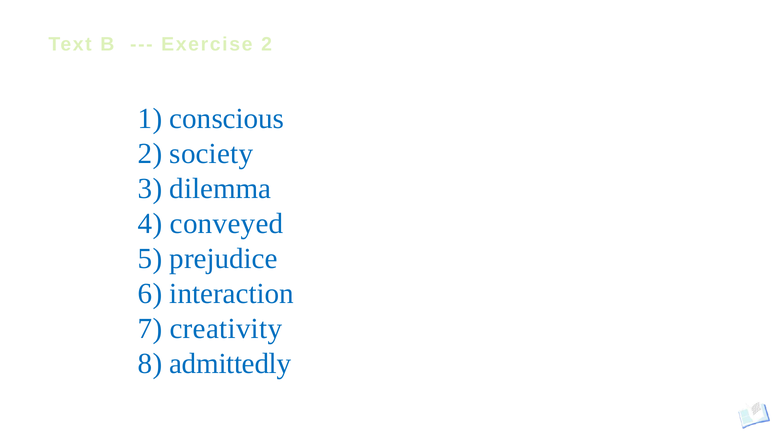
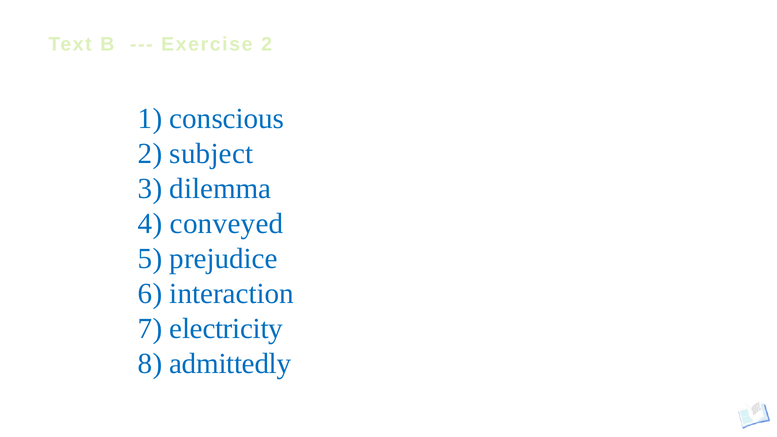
society: society -> subject
creativity: creativity -> electricity
